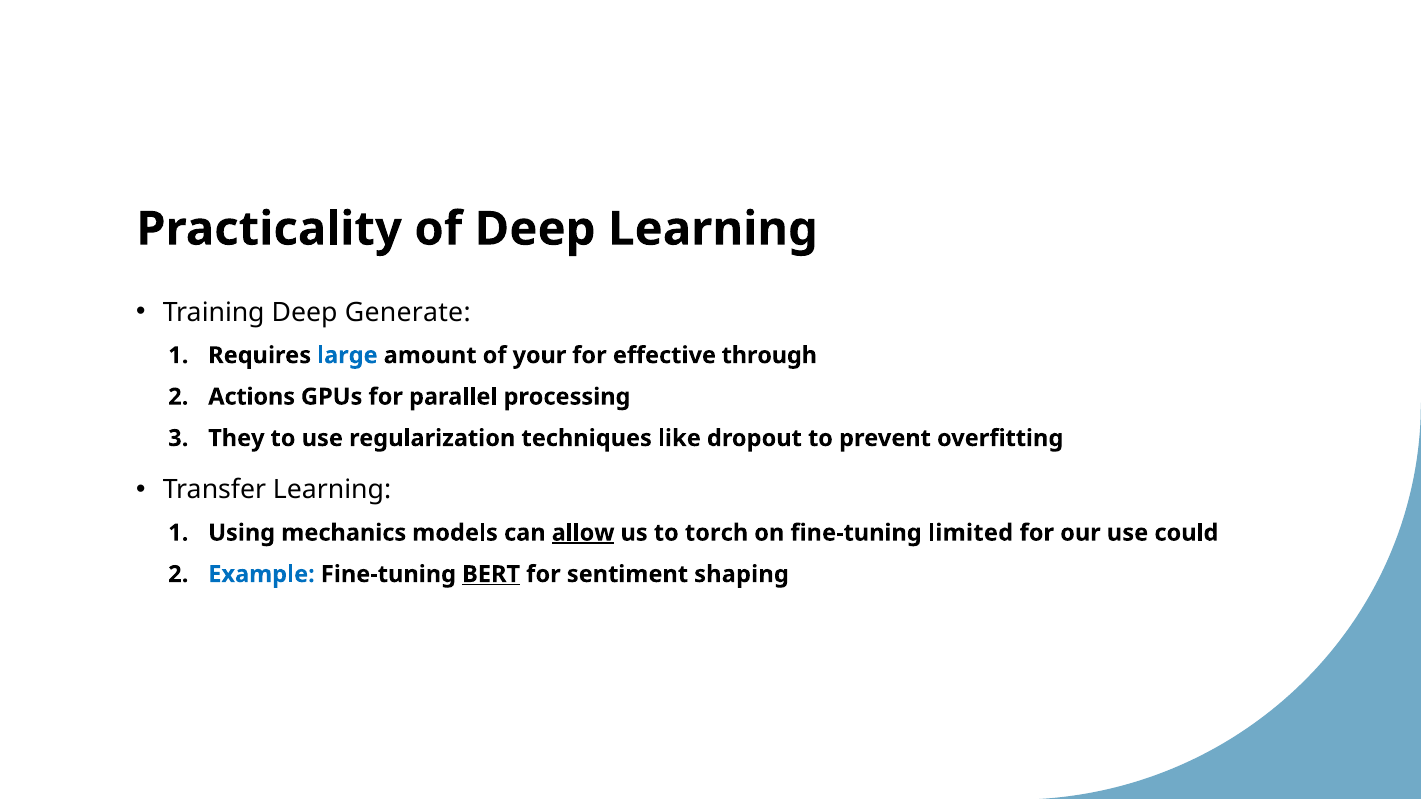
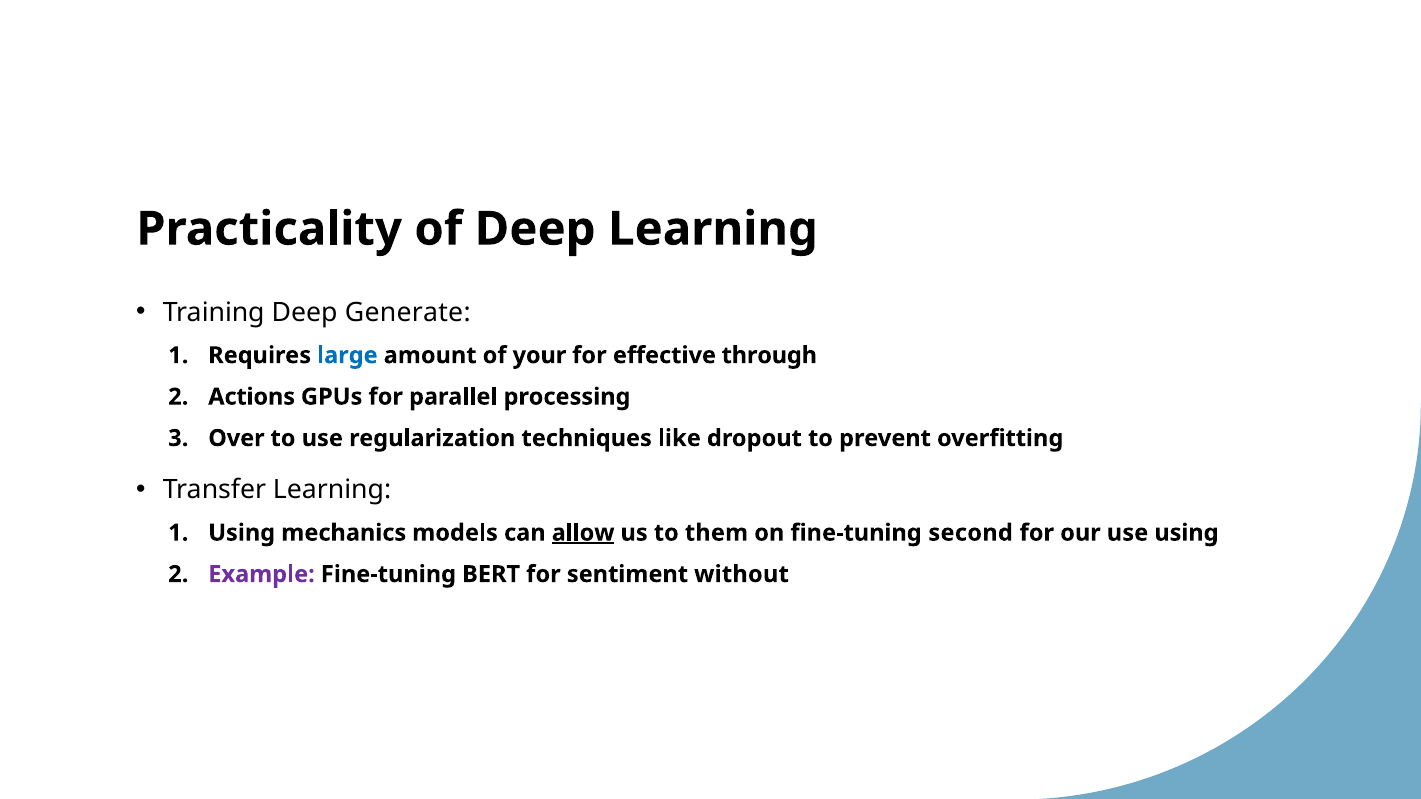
They: They -> Over
torch: torch -> them
limited: limited -> second
use could: could -> using
Example colour: blue -> purple
BERT underline: present -> none
shaping: shaping -> without
